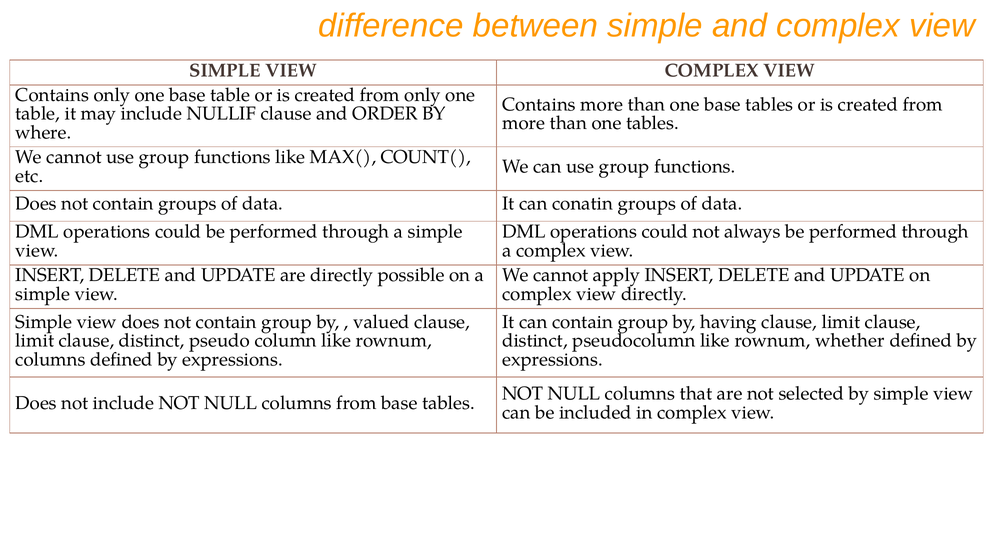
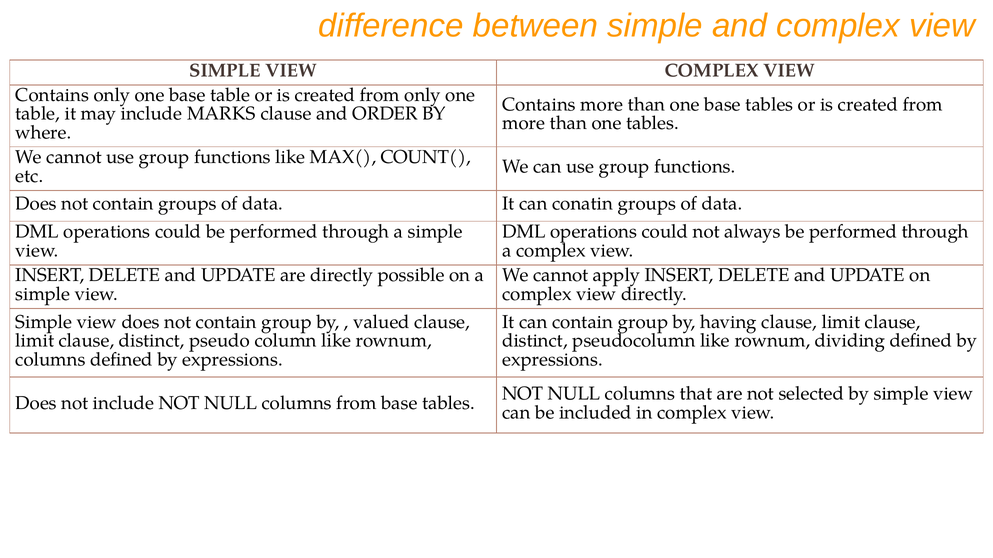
NULLIF: NULLIF -> MARKS
whether: whether -> dividing
